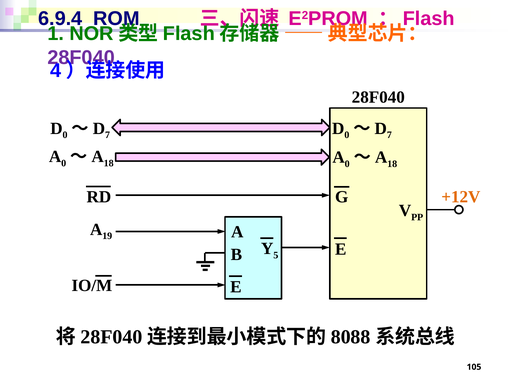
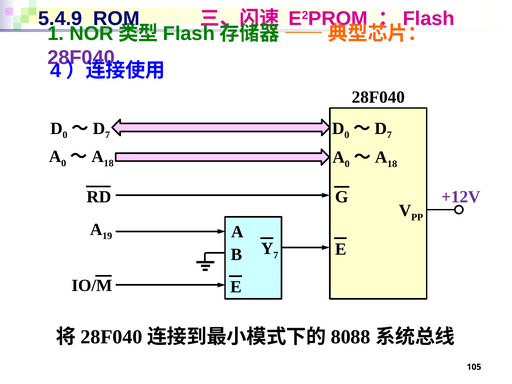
6.9.4: 6.9.4 -> 5.4.9
+12V colour: orange -> purple
5 at (276, 255): 5 -> 7
